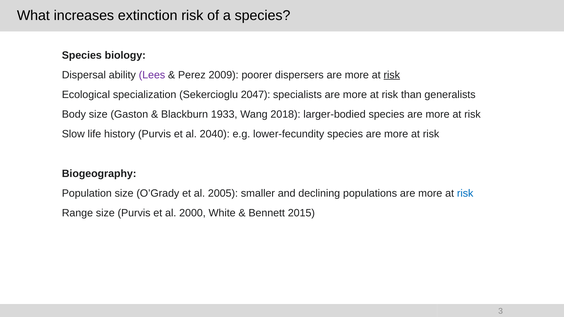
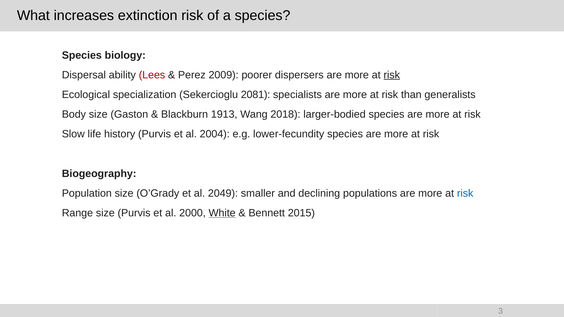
Lees colour: purple -> red
2047: 2047 -> 2081
1933: 1933 -> 1913
2040: 2040 -> 2004
2005: 2005 -> 2049
White underline: none -> present
